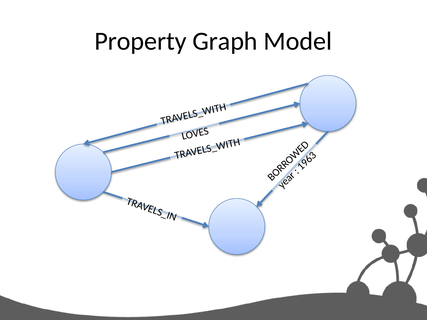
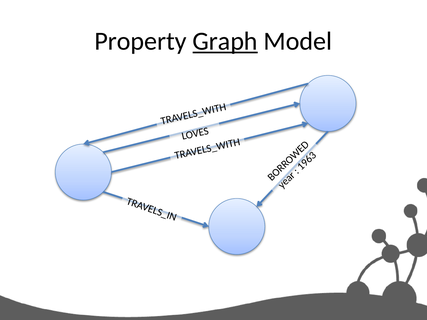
Graph underline: none -> present
